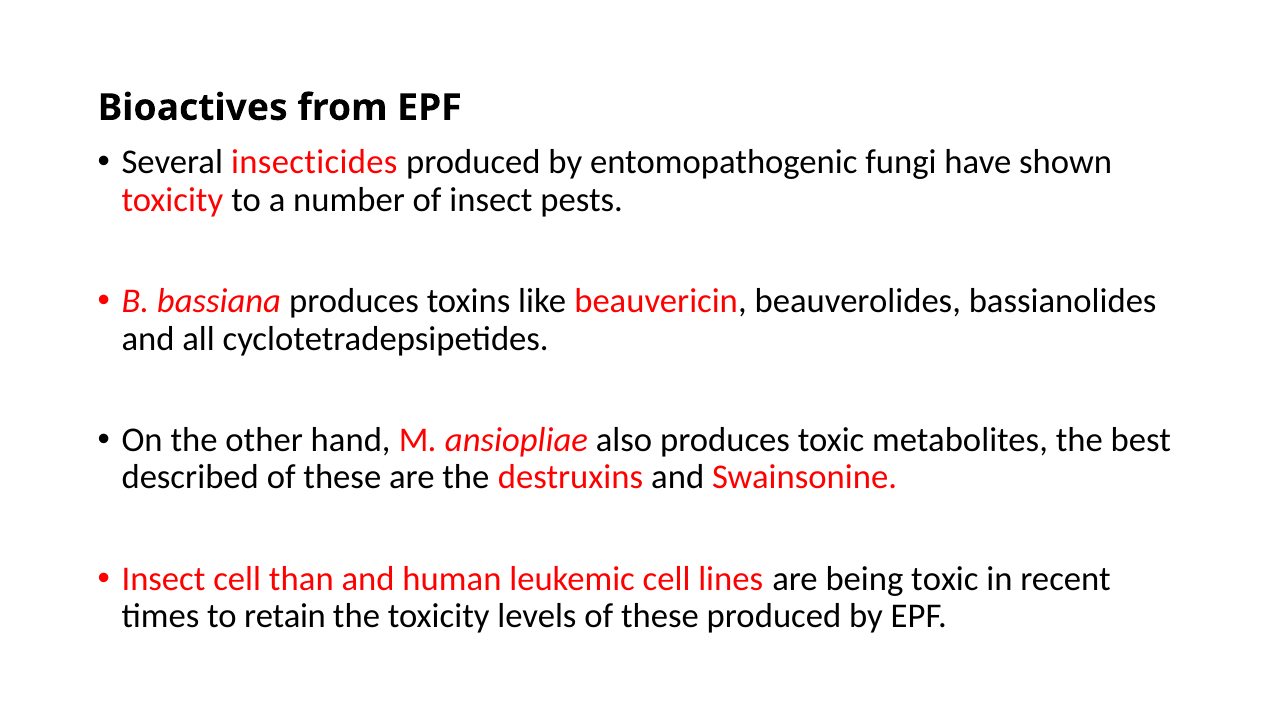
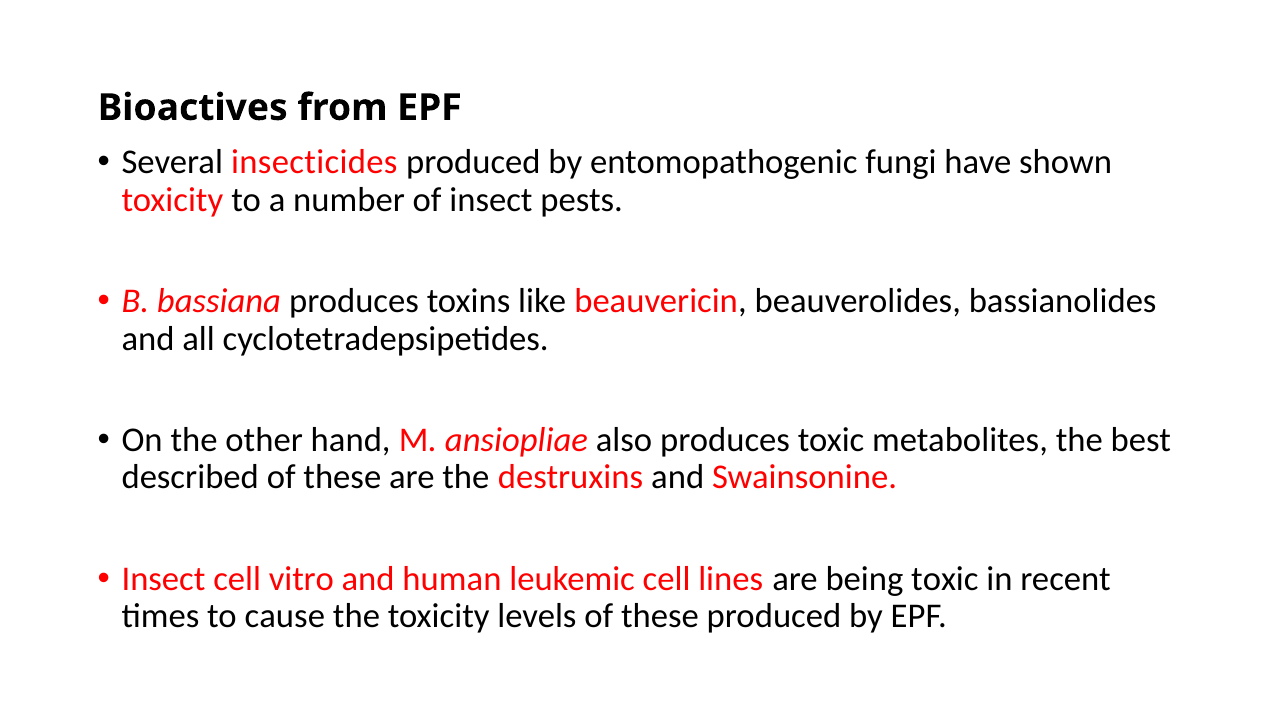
than: than -> vitro
retain: retain -> cause
